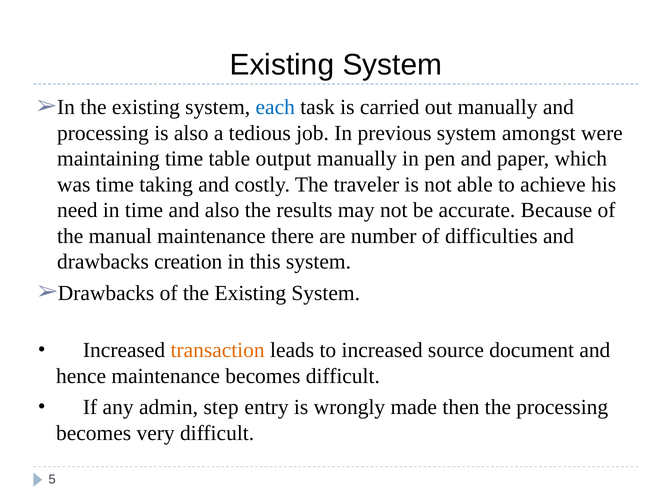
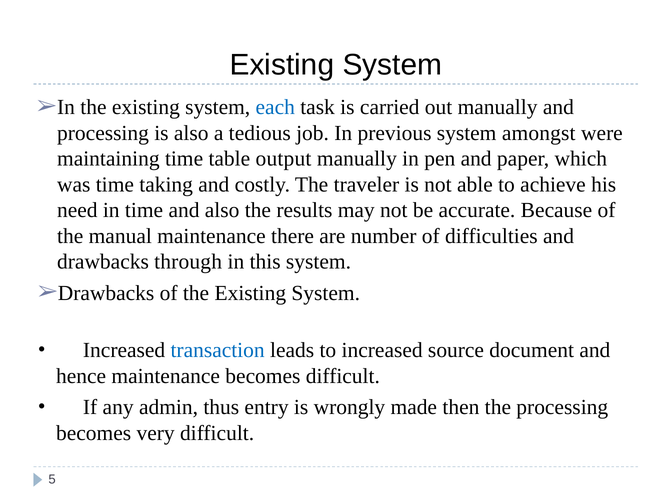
creation: creation -> through
transaction colour: orange -> blue
step: step -> thus
